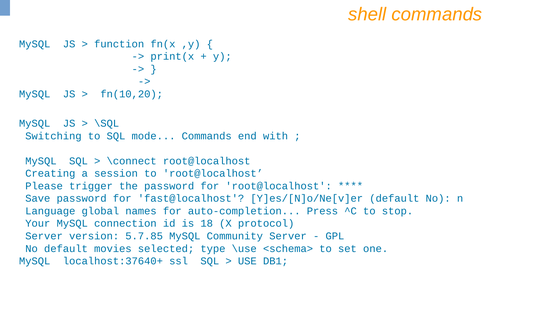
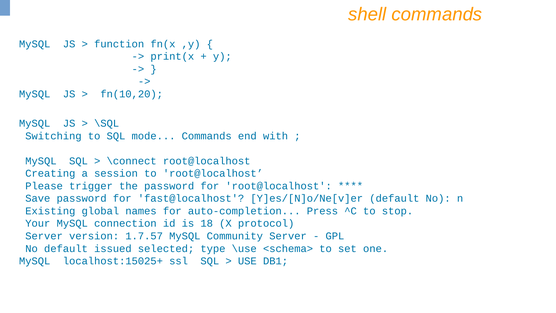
Language: Language -> Existing
5.7.85: 5.7.85 -> 1.7.57
movies: movies -> issued
localhost:37640+: localhost:37640+ -> localhost:15025+
